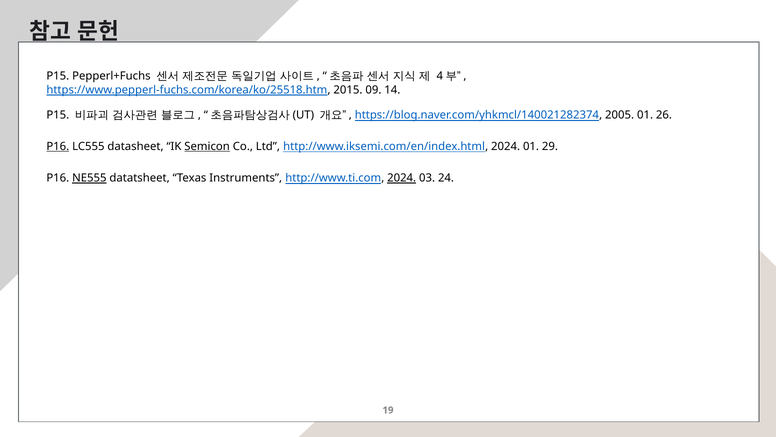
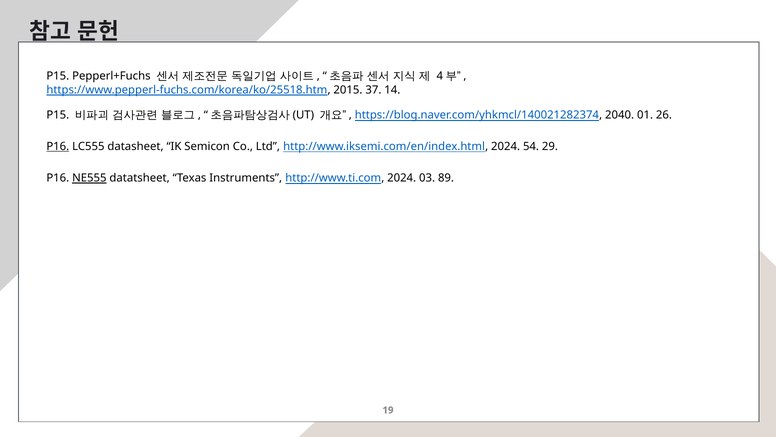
09: 09 -> 37
2005: 2005 -> 2040
Semicon underline: present -> none
2024 01: 01 -> 54
2024 at (402, 178) underline: present -> none
24: 24 -> 89
